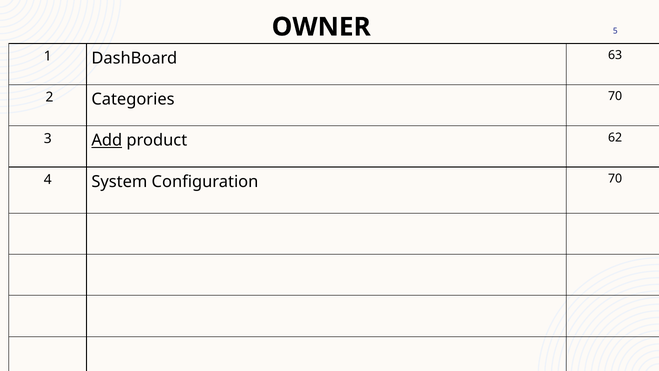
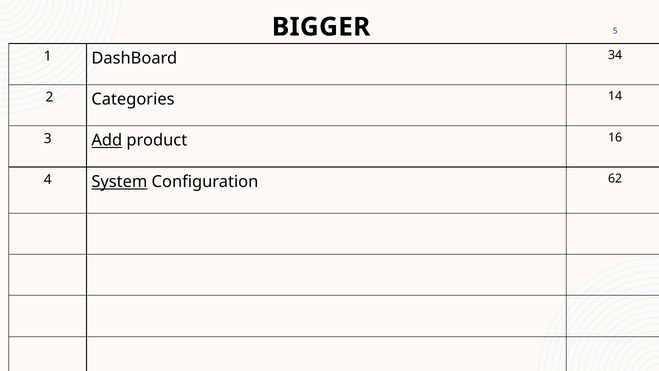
OWNER: OWNER -> BIGGER
63: 63 -> 34
Categories 70: 70 -> 14
62: 62 -> 16
System underline: none -> present
Configuration 70: 70 -> 62
